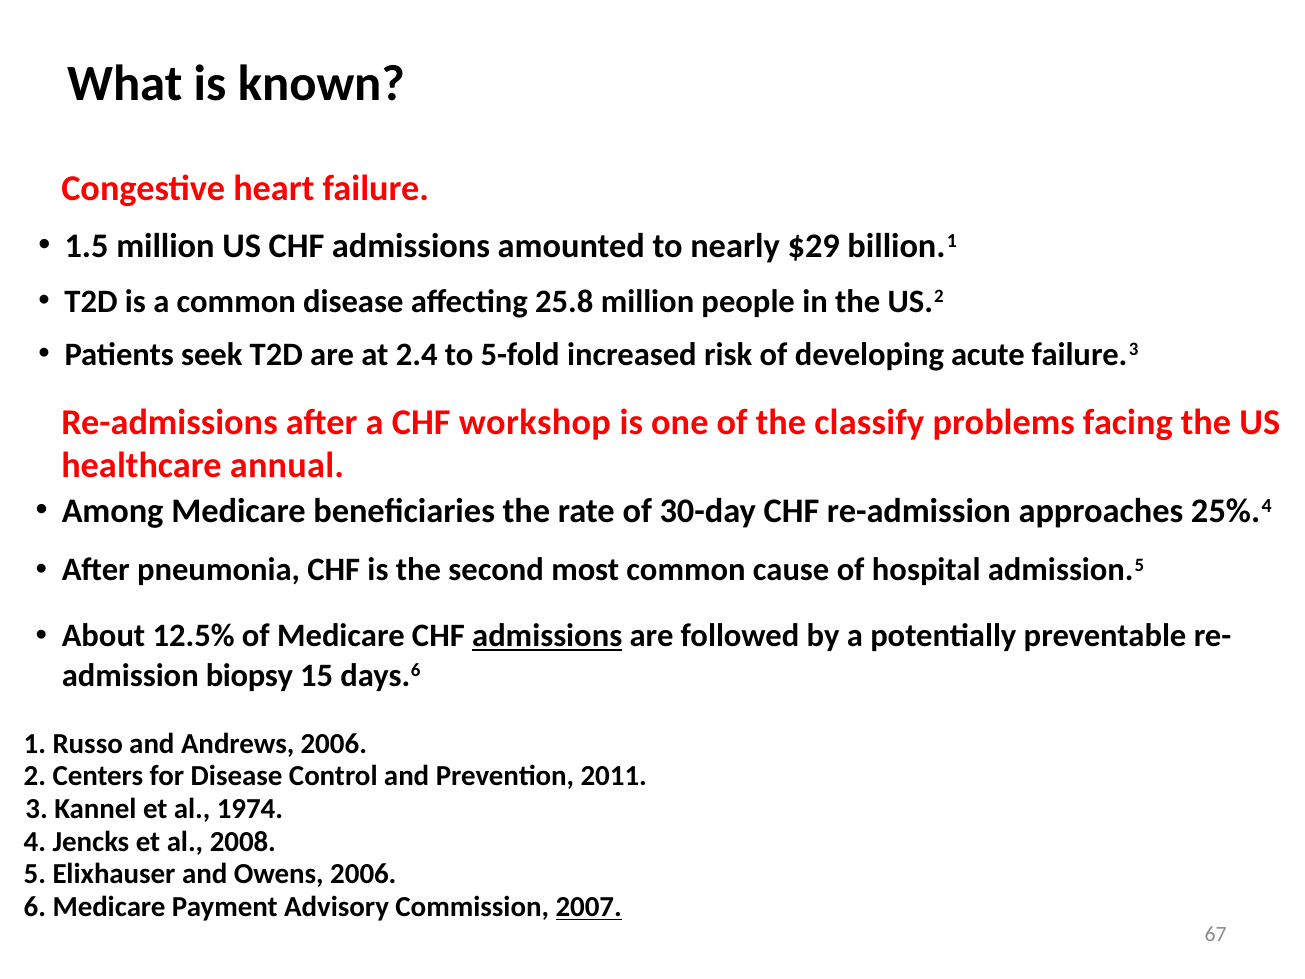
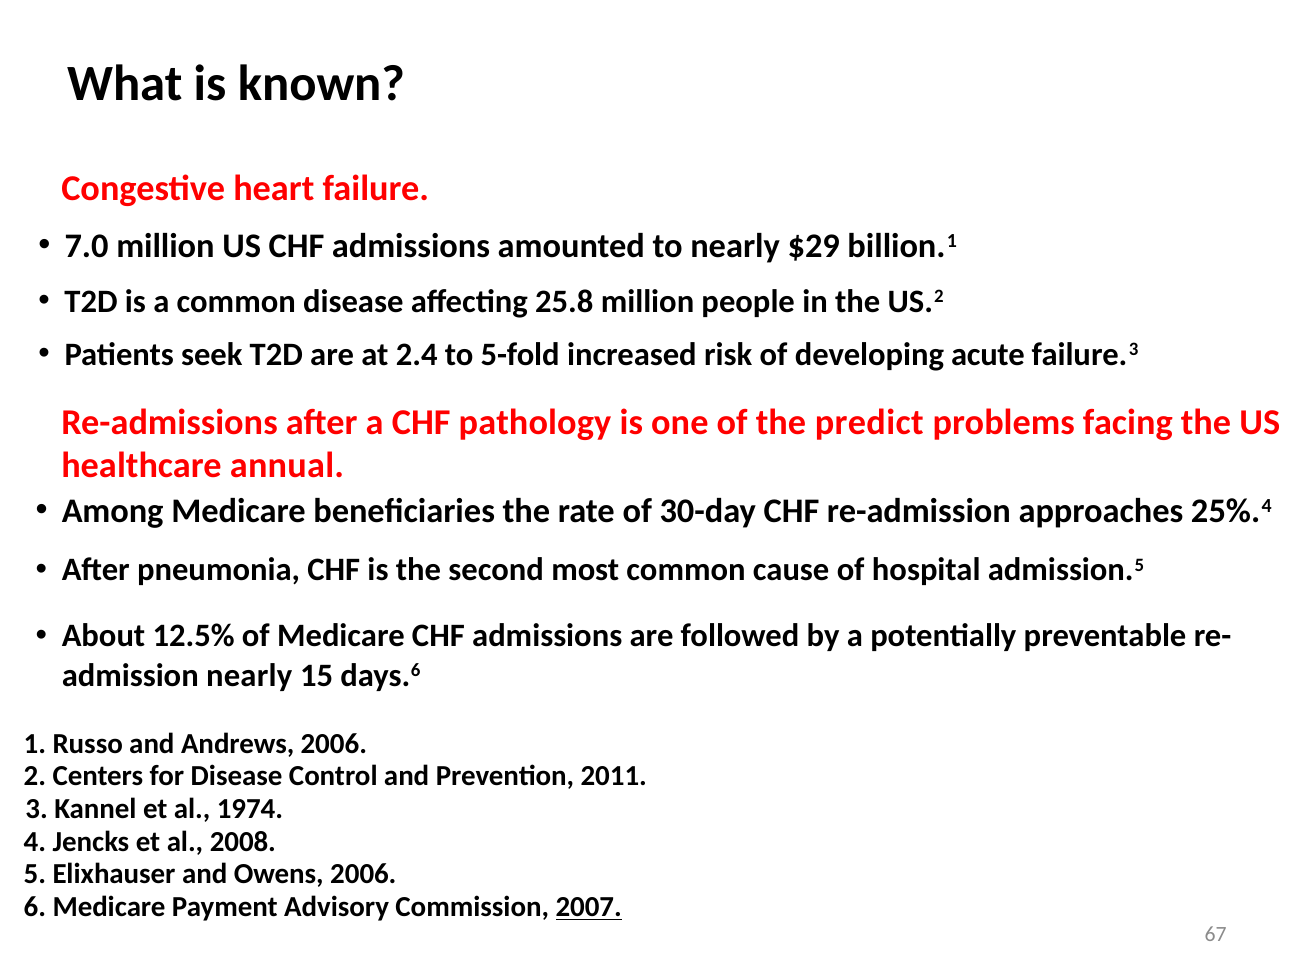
1.5: 1.5 -> 7.0
workshop: workshop -> pathology
classify: classify -> predict
admissions at (547, 636) underline: present -> none
admission biopsy: biopsy -> nearly
